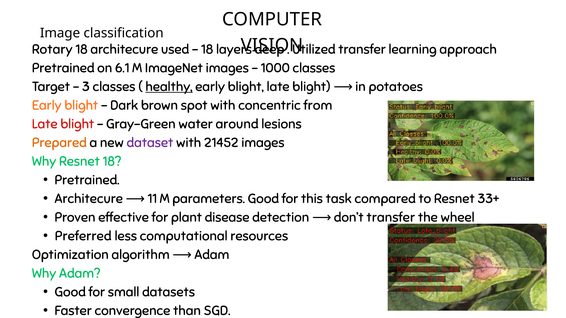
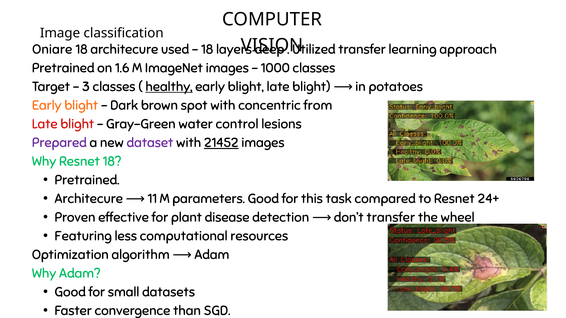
Rotary: Rotary -> Oniare
6.1: 6.1 -> 1.6
around: around -> control
Prepared colour: orange -> purple
21452 underline: none -> present
33+: 33+ -> 24+
Preferred: Preferred -> Featuring
